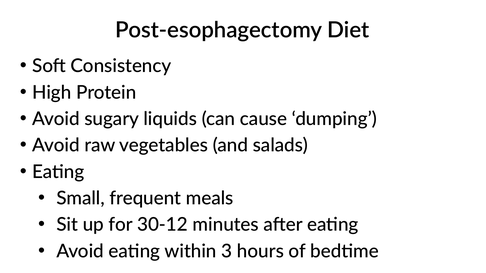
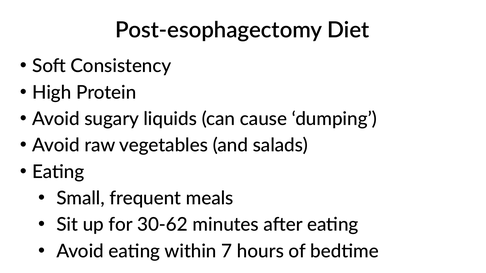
30-12: 30-12 -> 30-62
3: 3 -> 7
